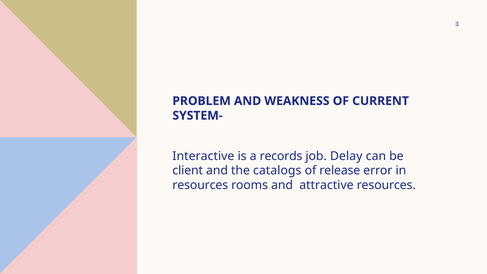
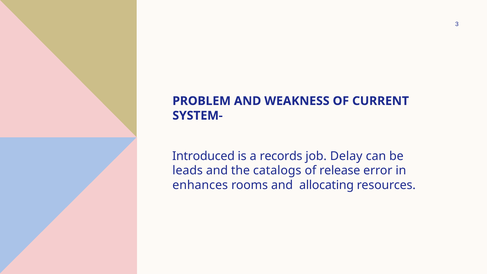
Interactive: Interactive -> Introduced
client: client -> leads
resources at (200, 185): resources -> enhances
attractive: attractive -> allocating
